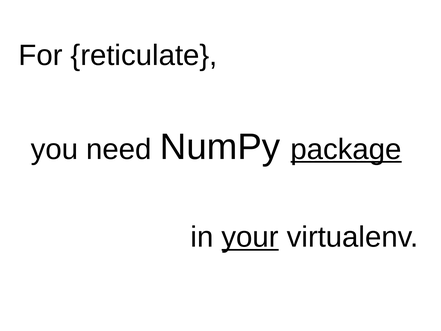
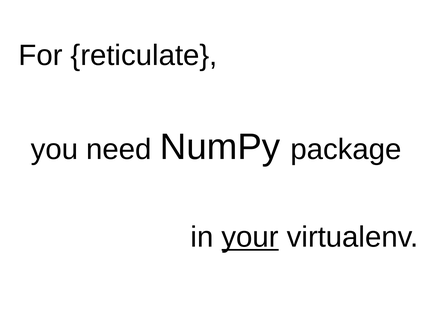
package underline: present -> none
